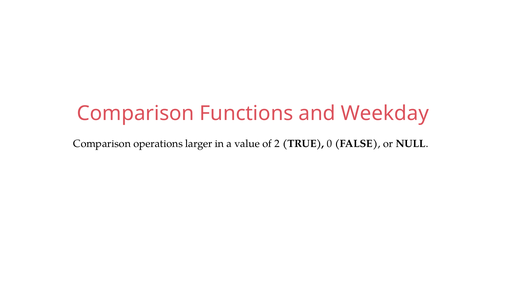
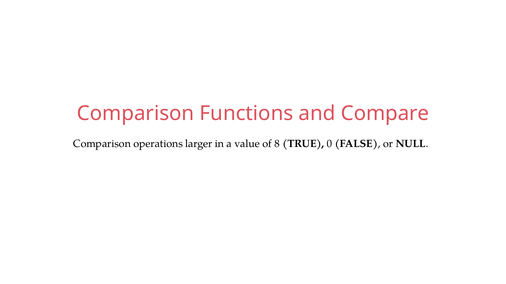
Weekday: Weekday -> Compare
2: 2 -> 8
